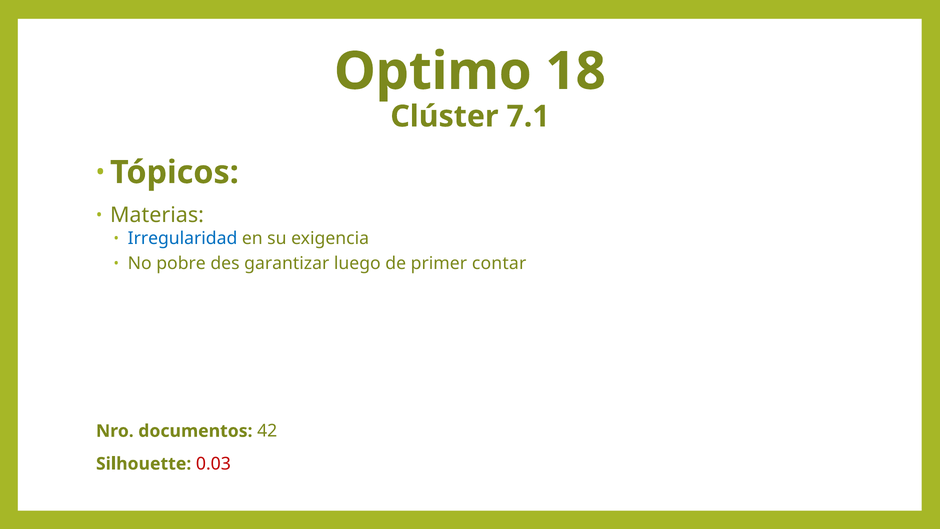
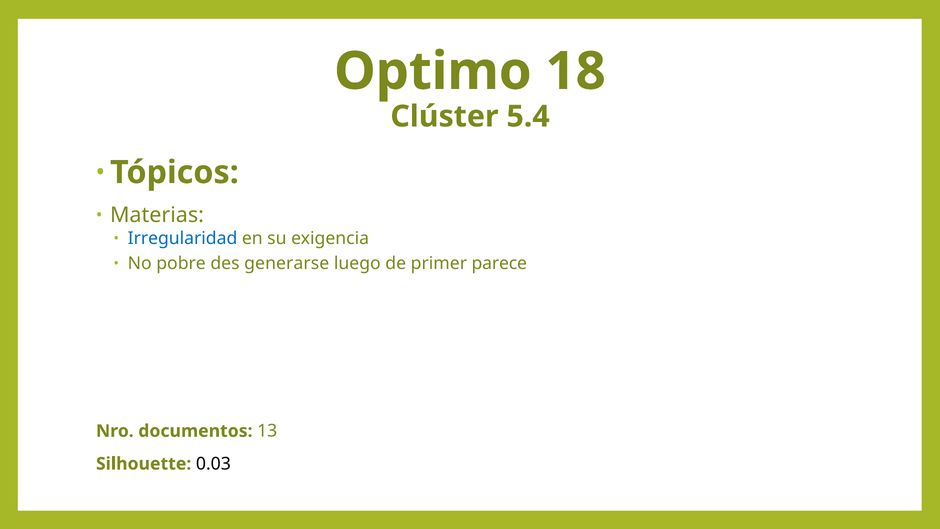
7.1: 7.1 -> 5.4
garantizar: garantizar -> generarse
contar: contar -> parece
42: 42 -> 13
0.03 colour: red -> black
